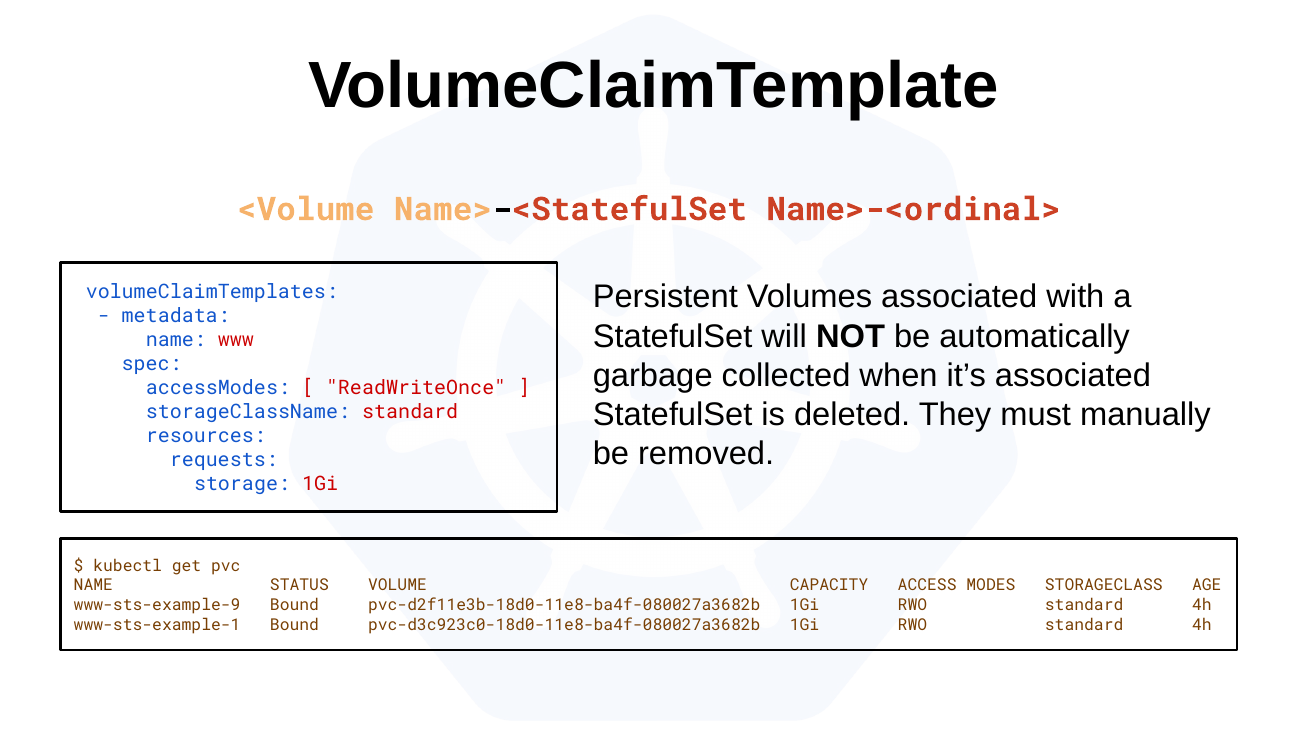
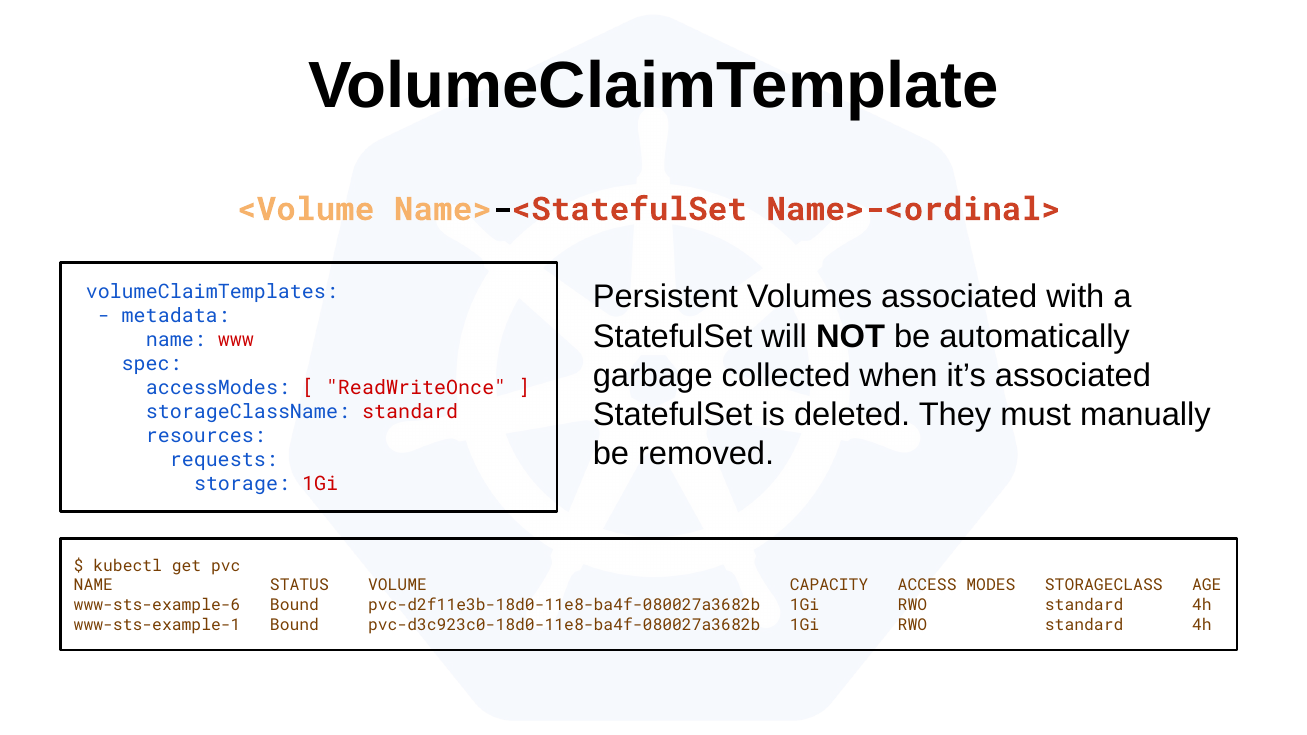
www-sts-example-9: www-sts-example-9 -> www-sts-example-6
